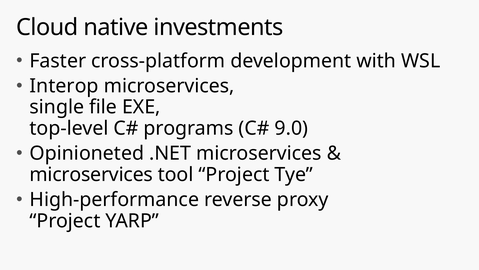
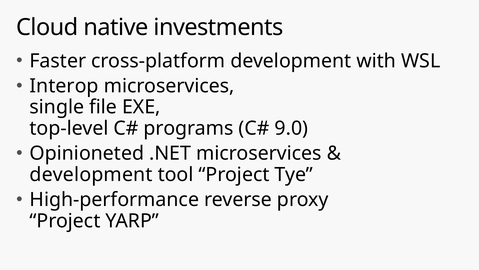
microservices at (91, 174): microservices -> development
